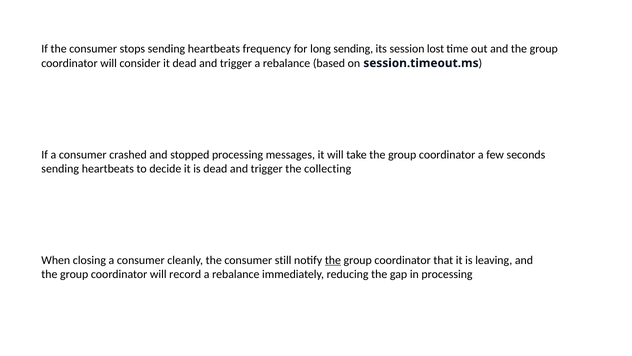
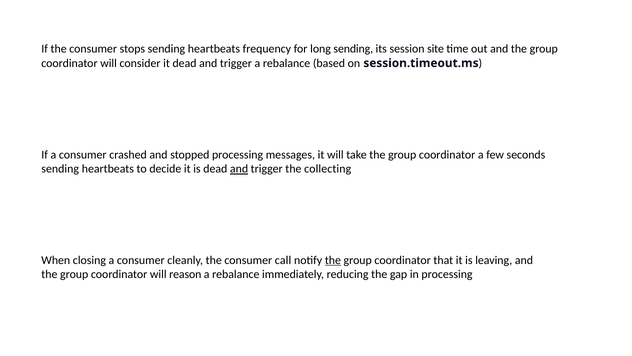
lost: lost -> site
and at (239, 169) underline: none -> present
still: still -> call
record: record -> reason
